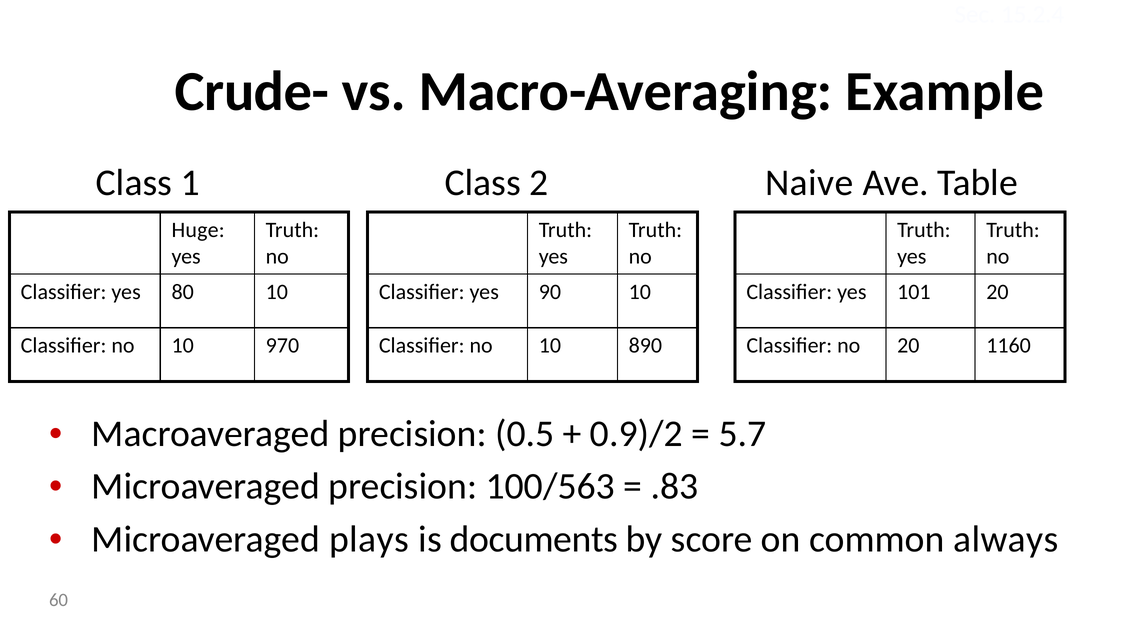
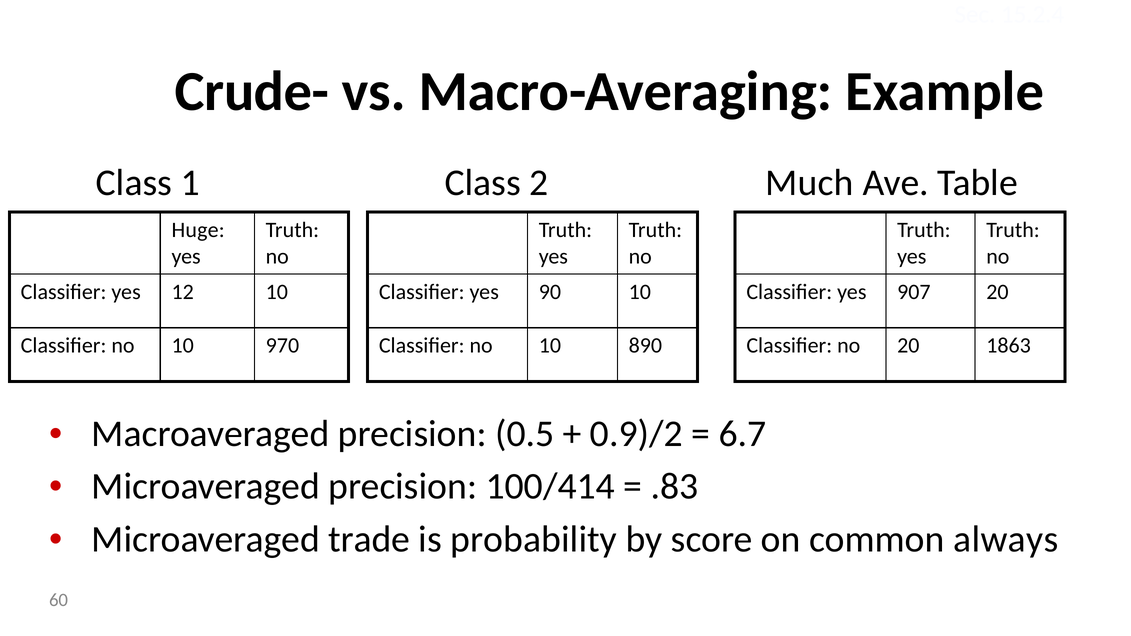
Naive: Naive -> Much
80: 80 -> 12
101: 101 -> 907
1160: 1160 -> 1863
5.7: 5.7 -> 6.7
100/563: 100/563 -> 100/414
plays: plays -> trade
documents: documents -> probability
